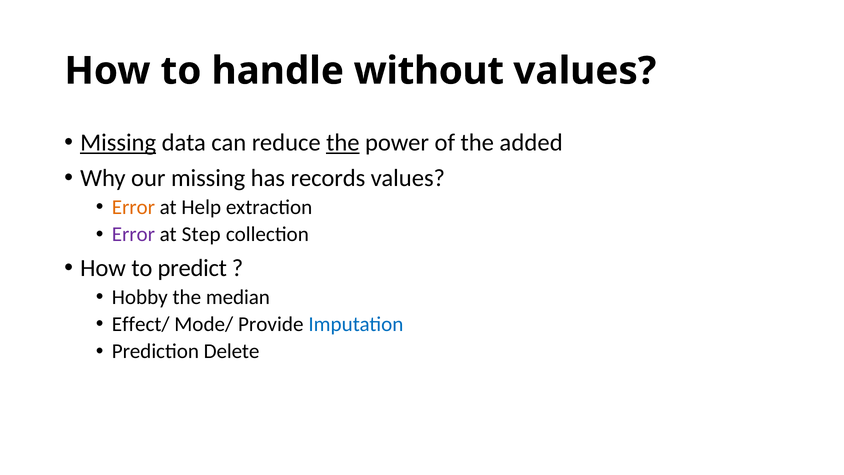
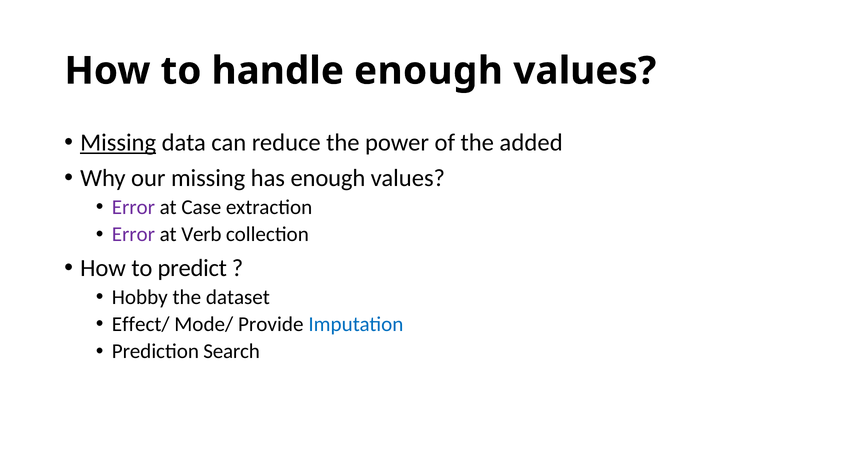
handle without: without -> enough
the at (343, 143) underline: present -> none
has records: records -> enough
Error at (133, 207) colour: orange -> purple
Help: Help -> Case
Step: Step -> Verb
median: median -> dataset
Delete: Delete -> Search
